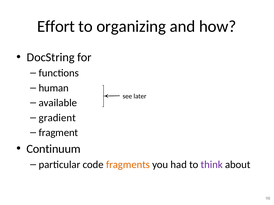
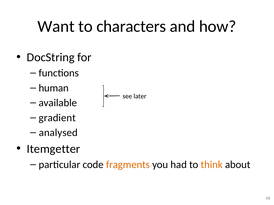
Effort: Effort -> Want
organizing: organizing -> characters
fragment: fragment -> analysed
Continuum: Continuum -> Itemgetter
think colour: purple -> orange
